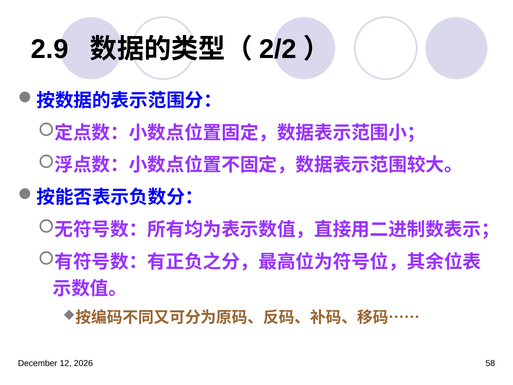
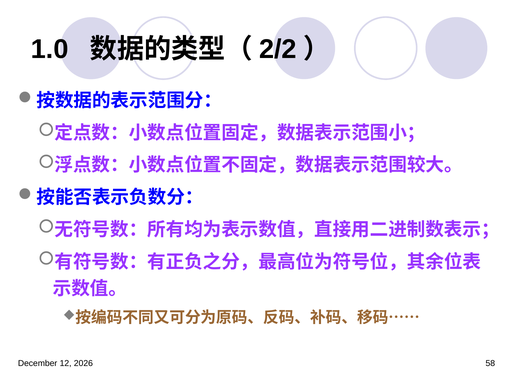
2.9: 2.9 -> 1.0
